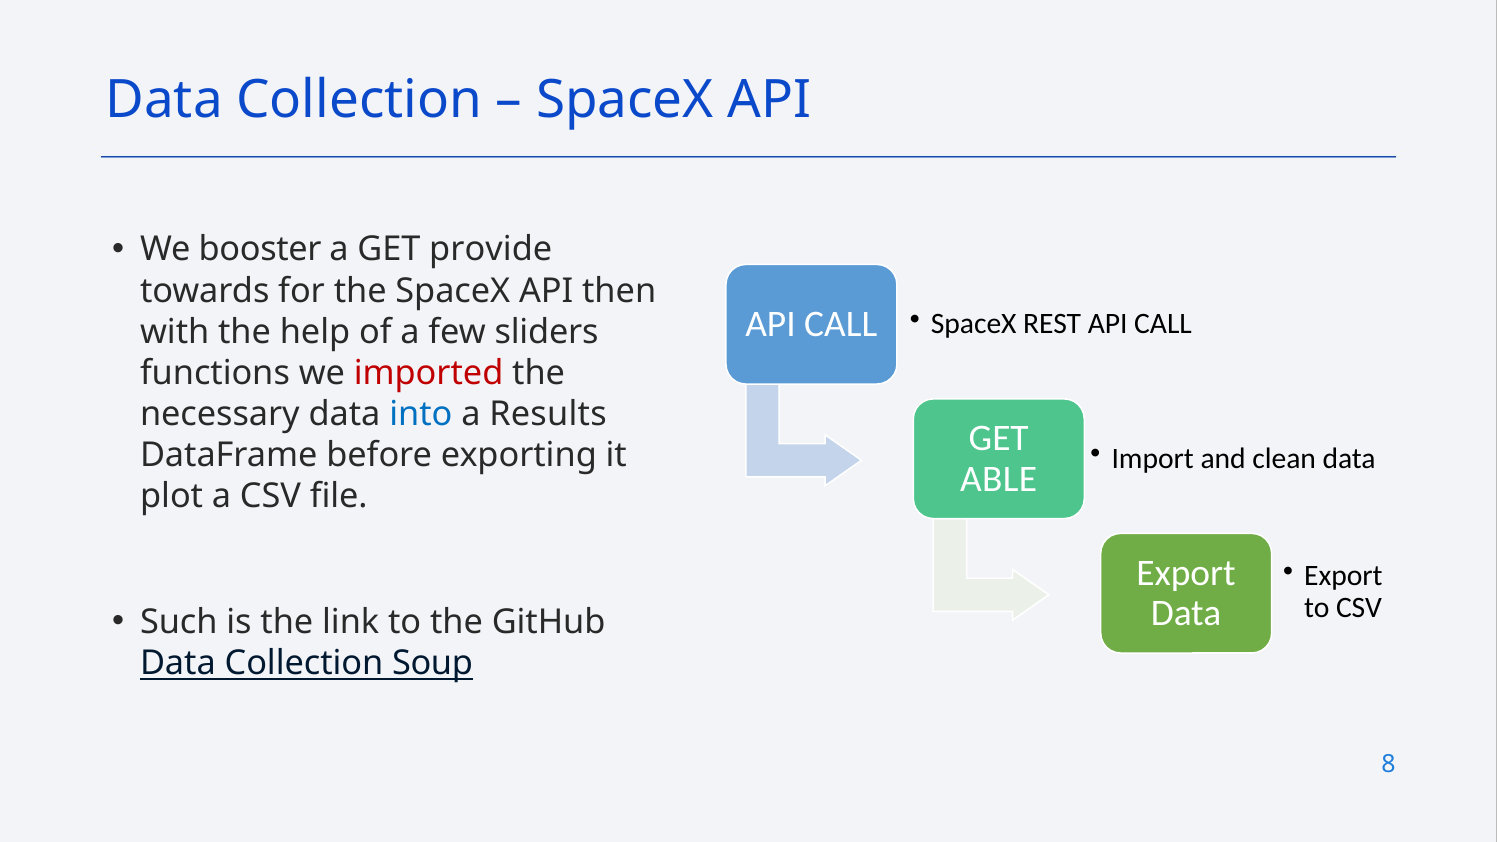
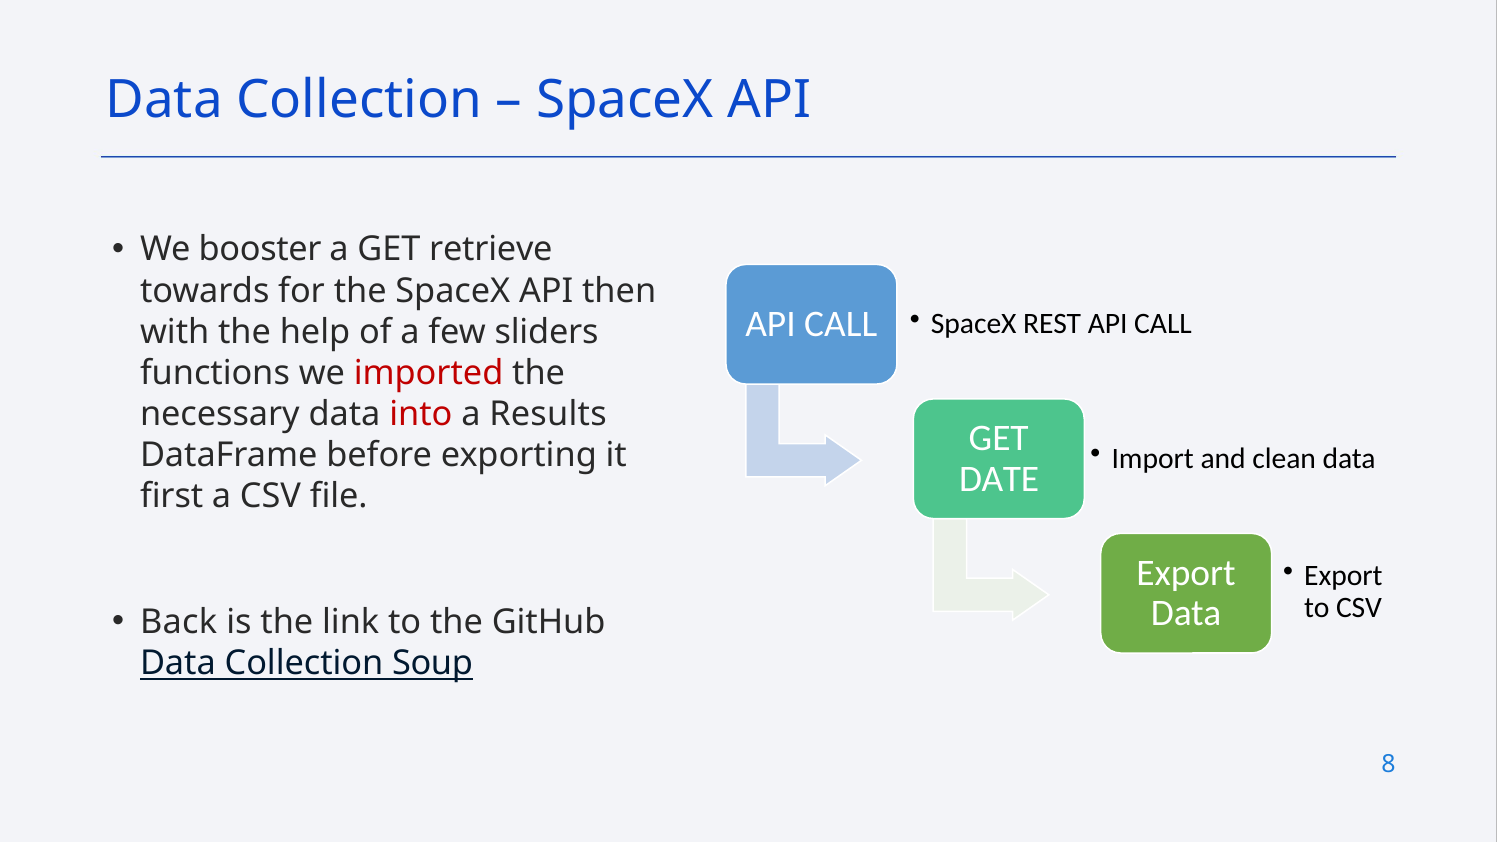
provide: provide -> retrieve
into colour: blue -> red
ABLE: ABLE -> DATE
plot: plot -> first
Such: Such -> Back
